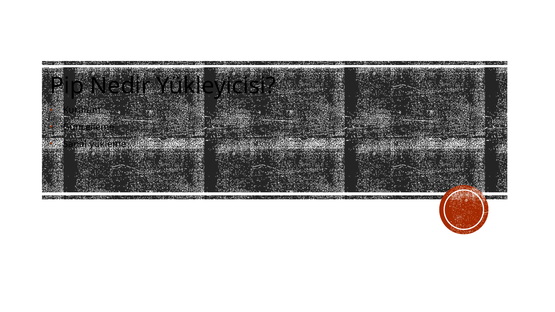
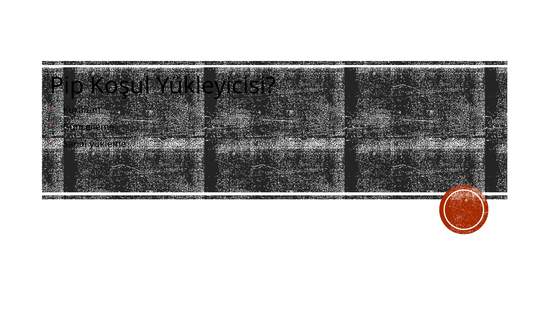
Nedir: Nedir -> Koşul
